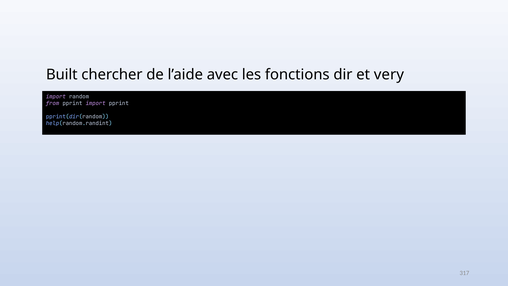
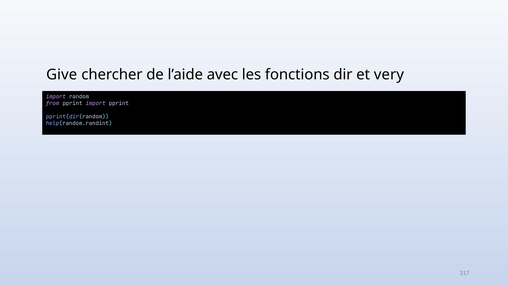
Built: Built -> Give
